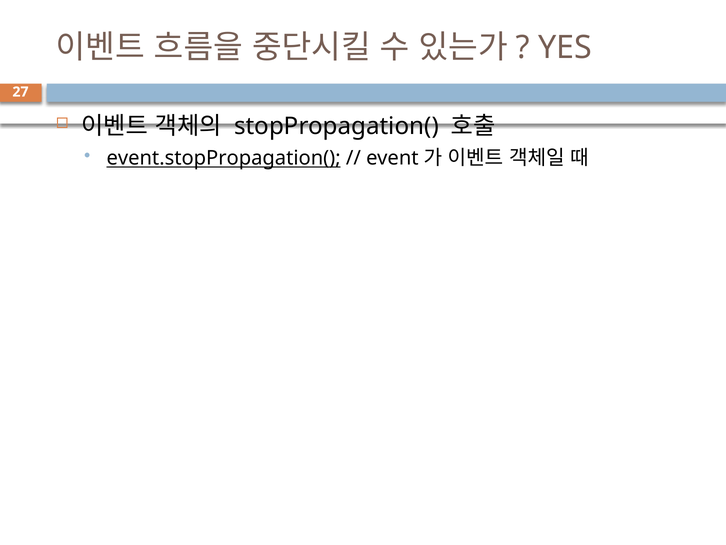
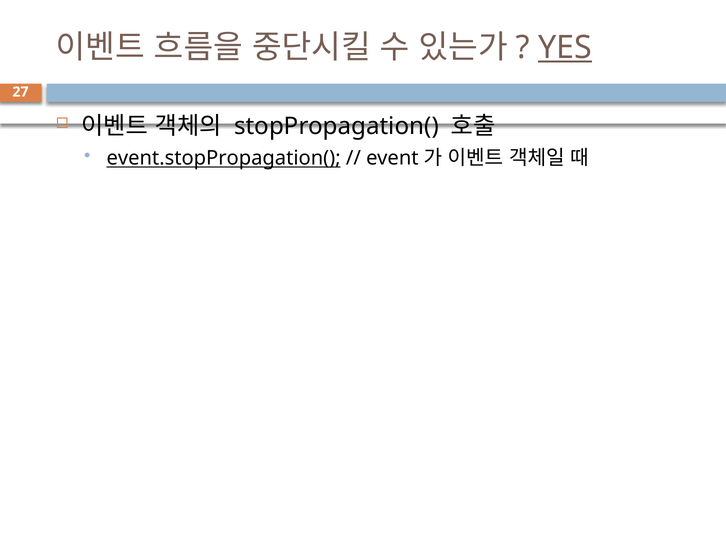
YES underline: none -> present
